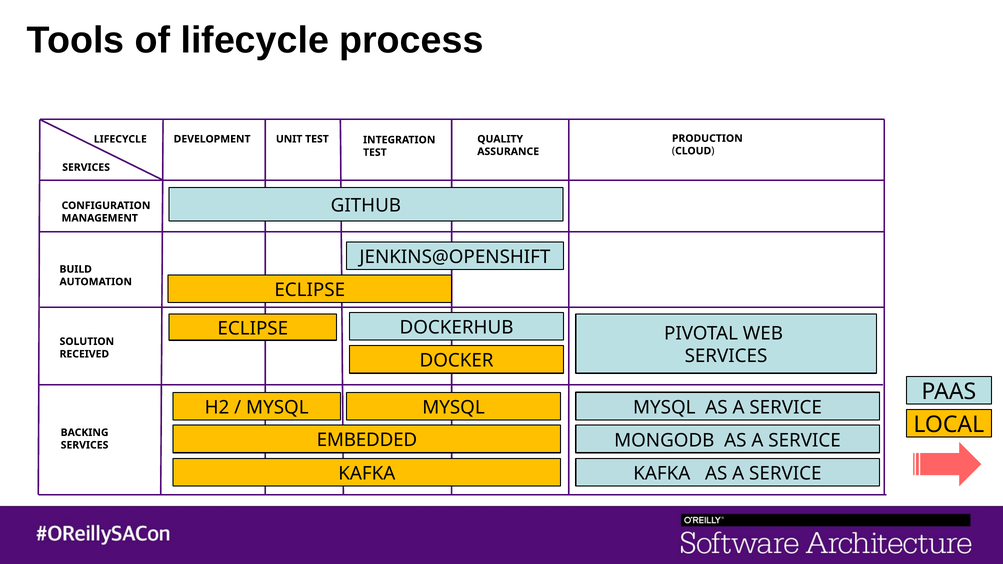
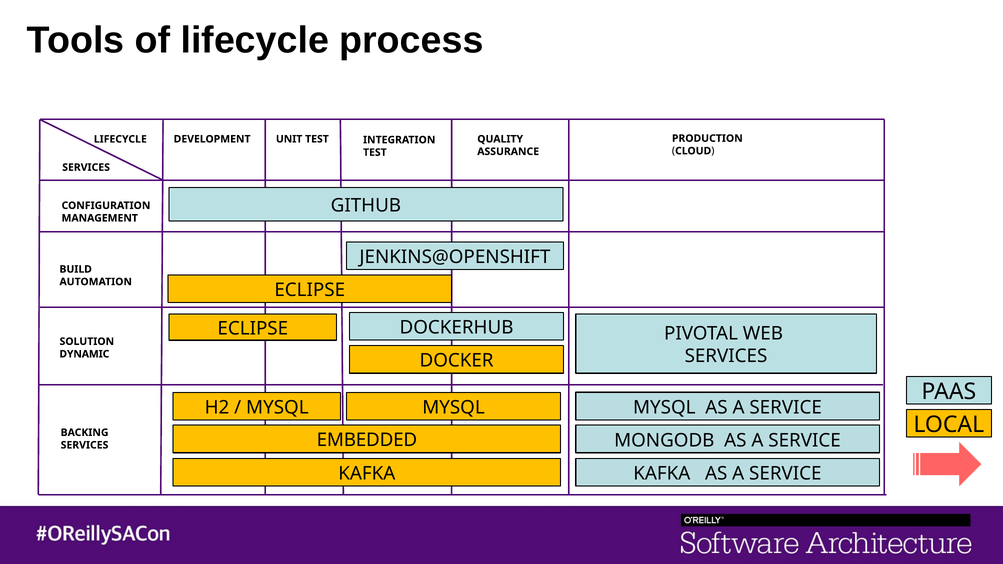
RECEIVED: RECEIVED -> DYNAMIC
